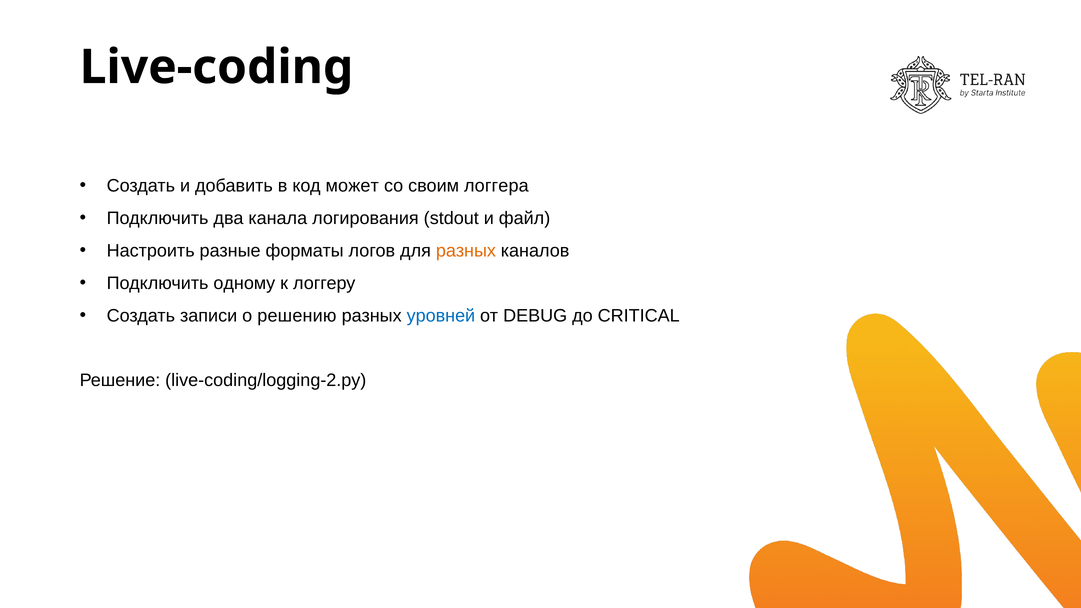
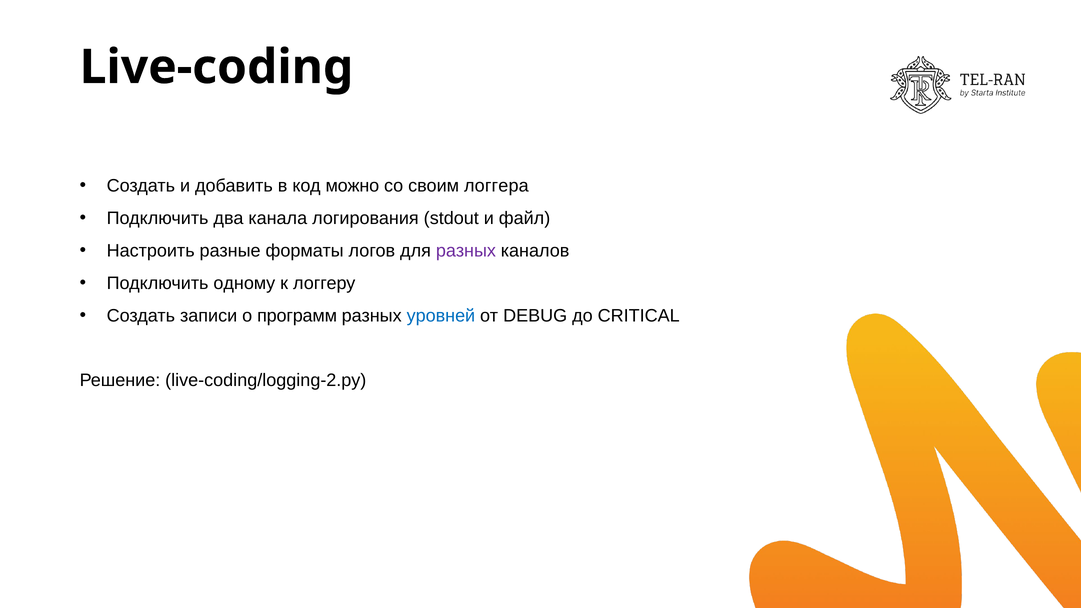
может: может -> можно
разных at (466, 251) colour: orange -> purple
решению: решению -> программ
